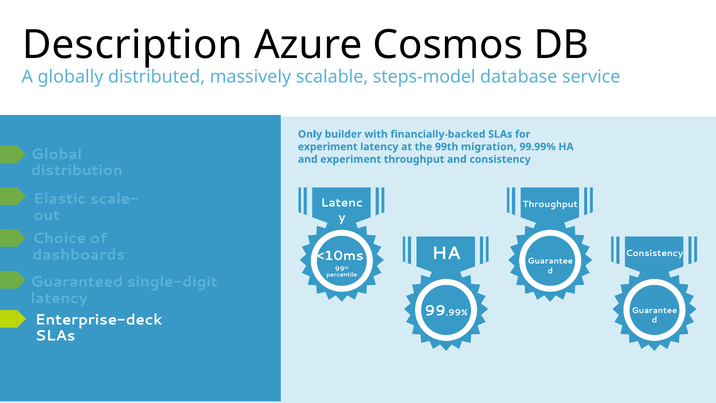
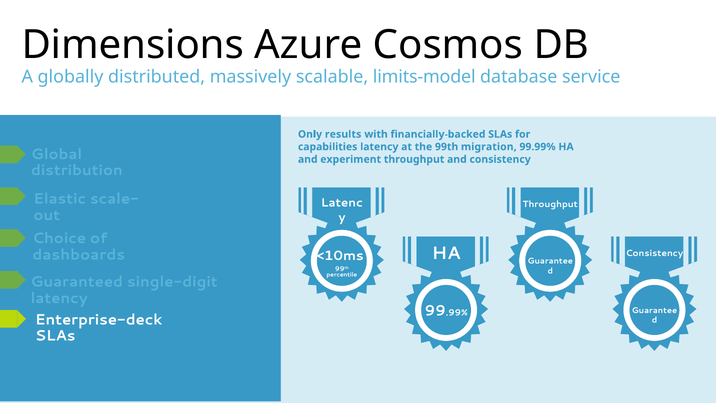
Description: Description -> Dimensions
steps-model: steps-model -> limits-model
builder: builder -> results
experiment at (328, 147): experiment -> capabilities
